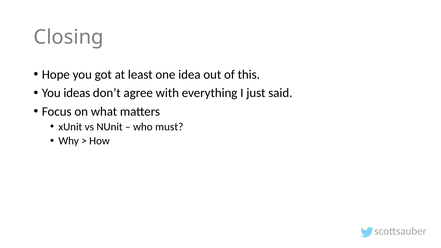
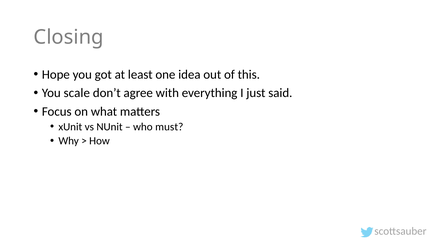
ideas: ideas -> scale
